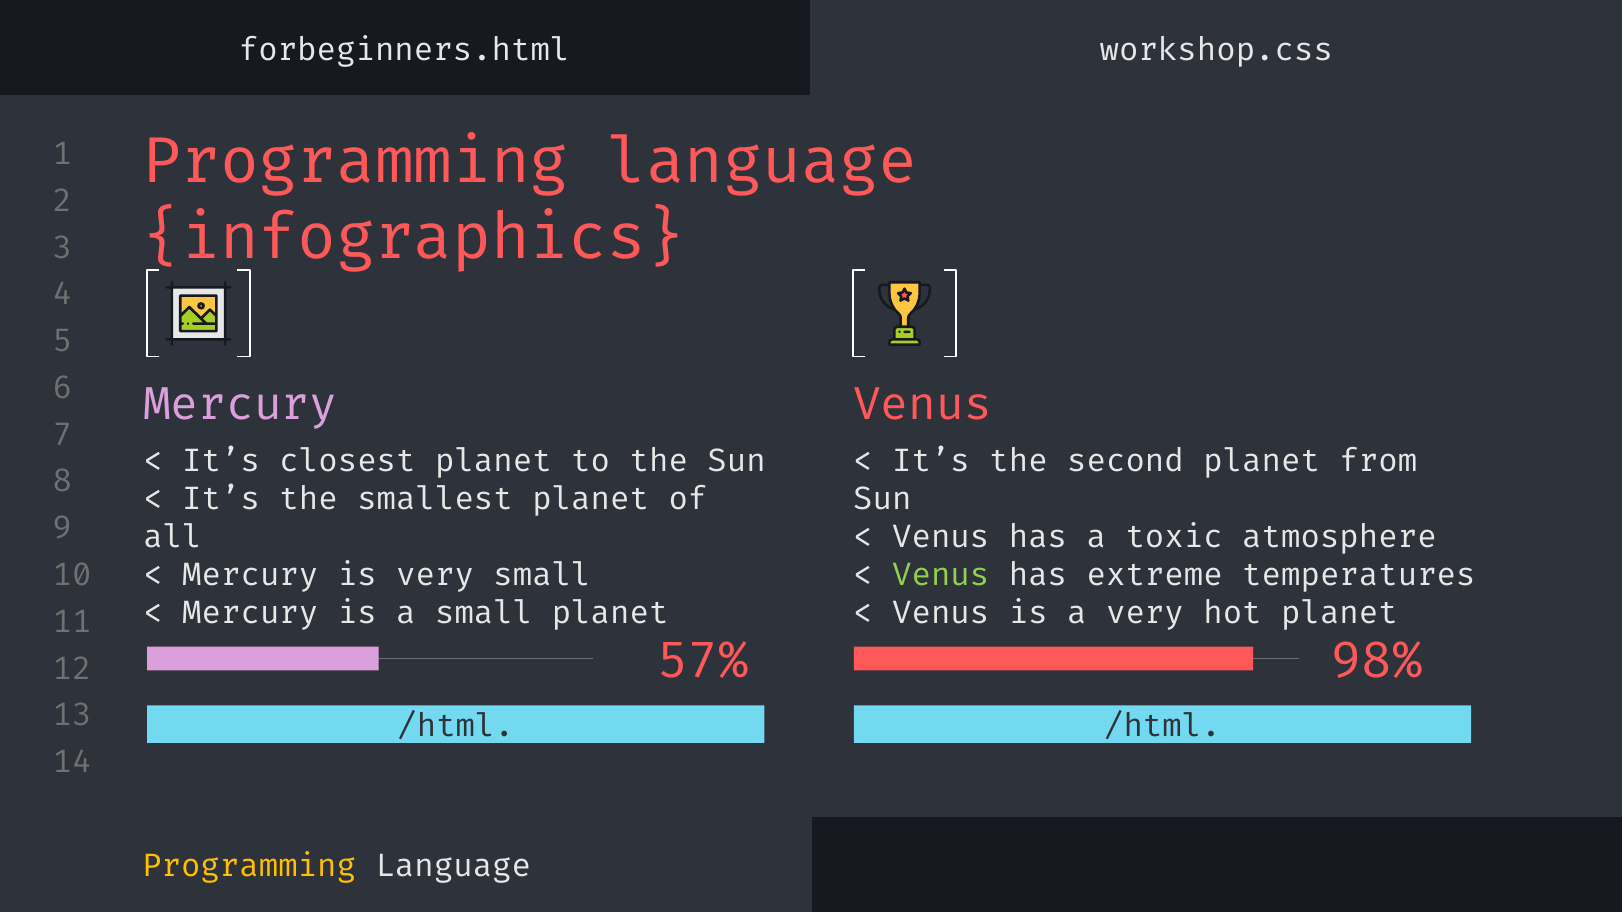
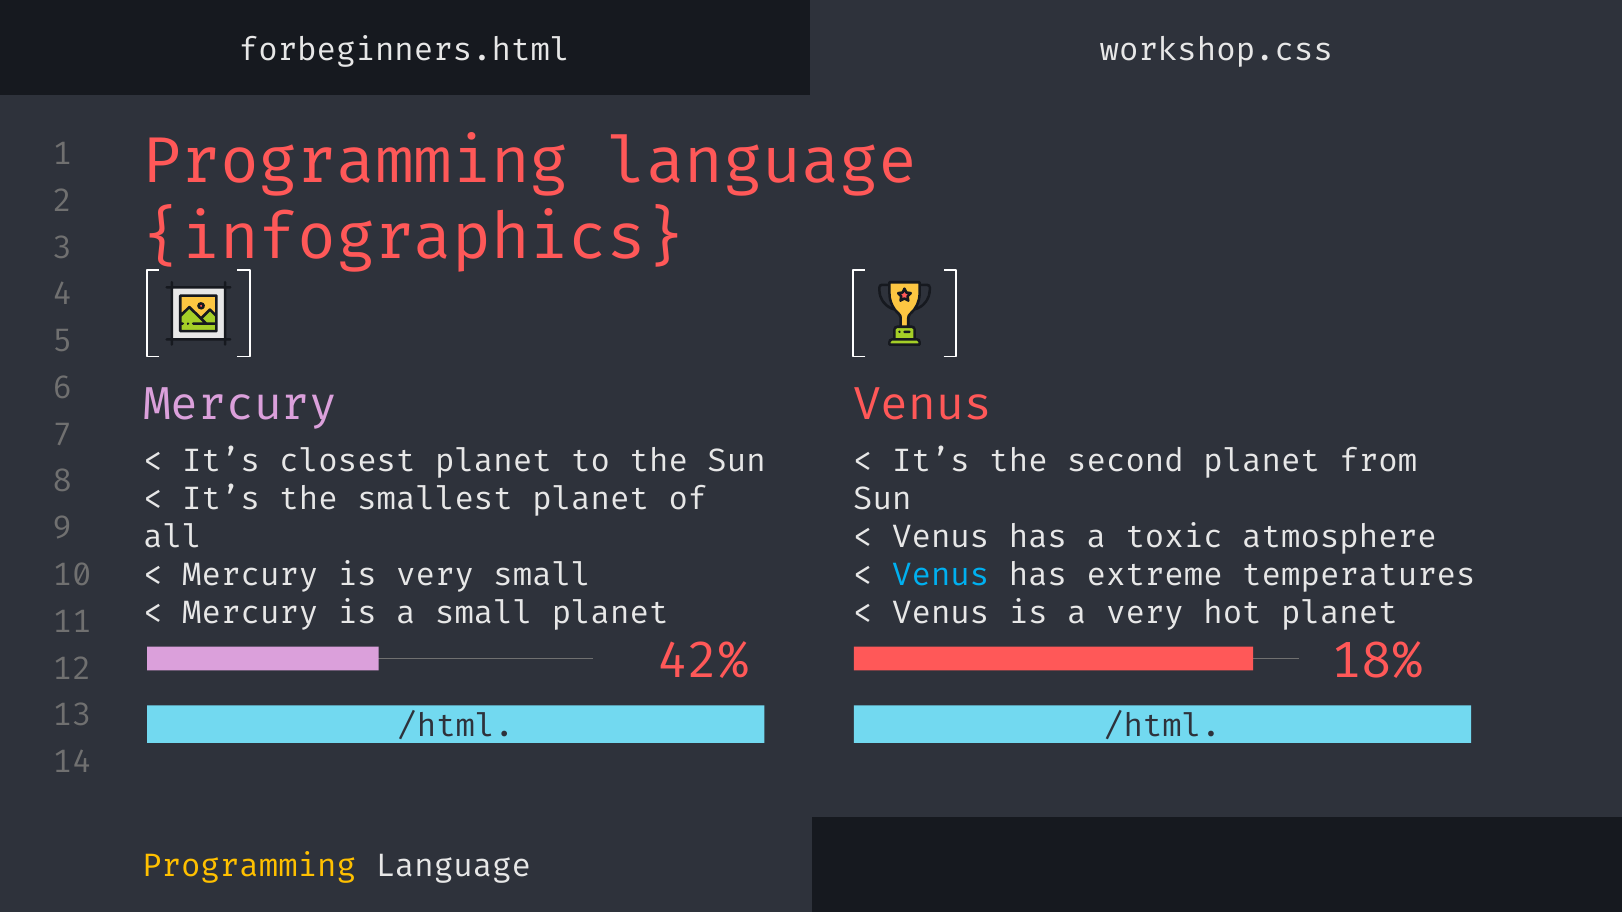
Venus at (941, 575) colour: light green -> light blue
57%: 57% -> 42%
98%: 98% -> 18%
